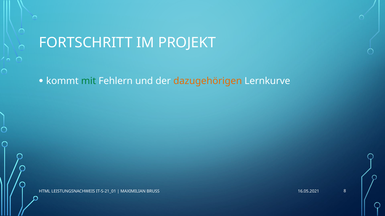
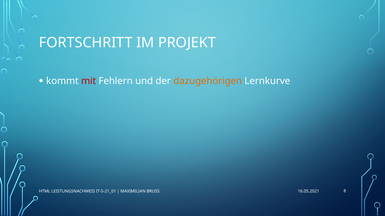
mit colour: green -> red
